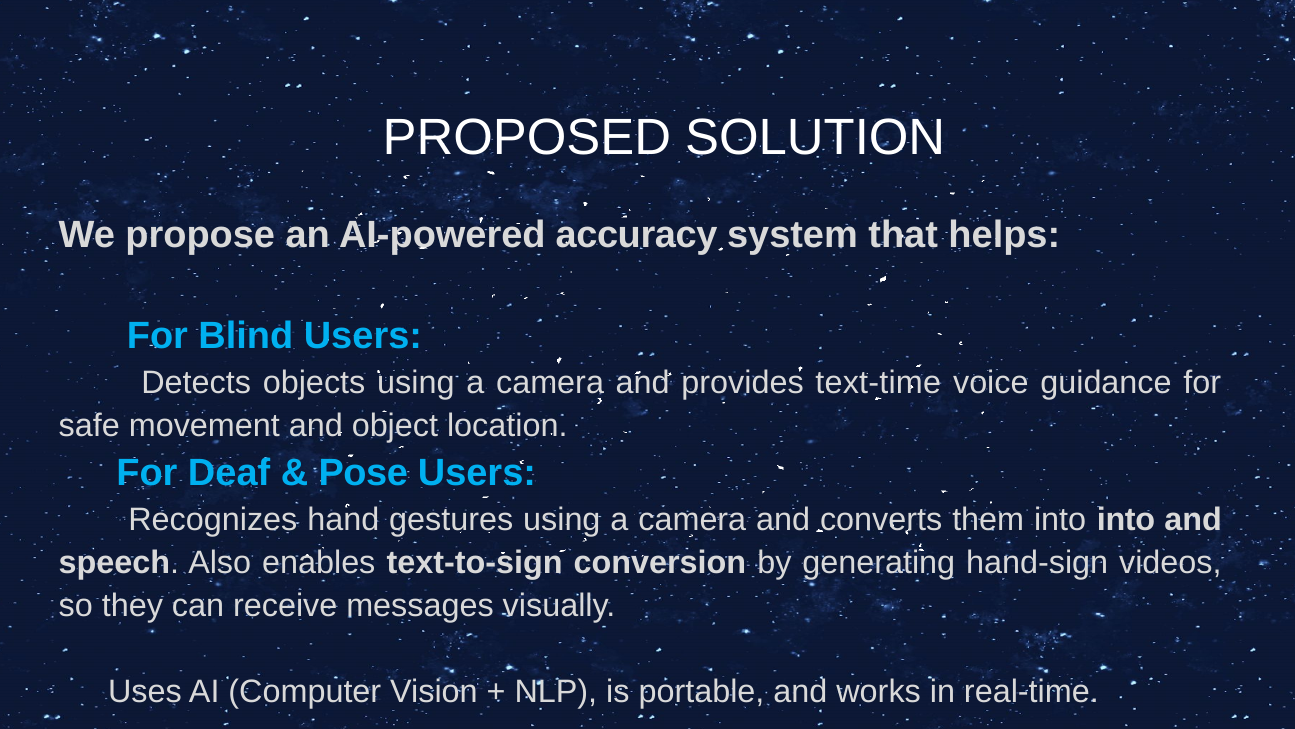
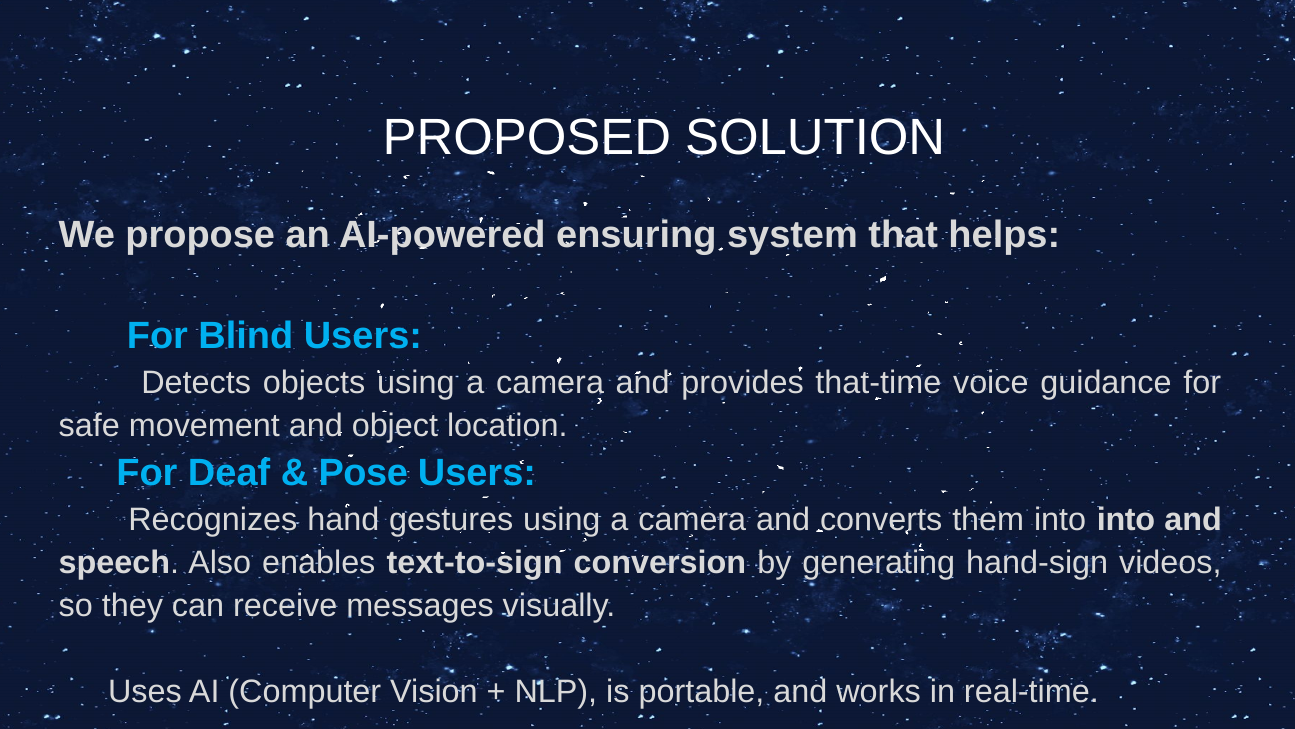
accuracy: accuracy -> ensuring
text-time: text-time -> that-time
